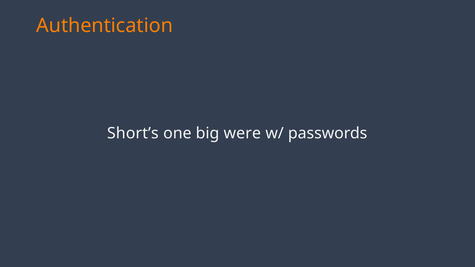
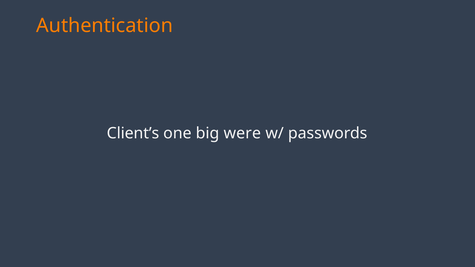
Short’s: Short’s -> Client’s
